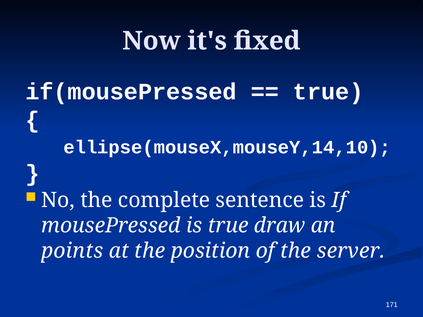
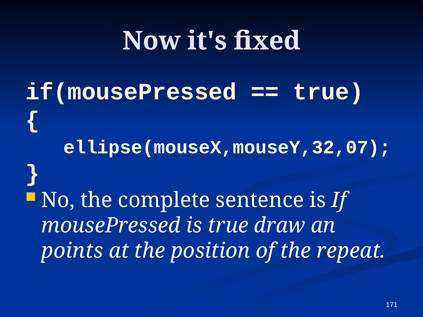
ellipse(mouseX,mouseY,14,10: ellipse(mouseX,mouseY,14,10 -> ellipse(mouseX,mouseY,32,07
server: server -> repeat
